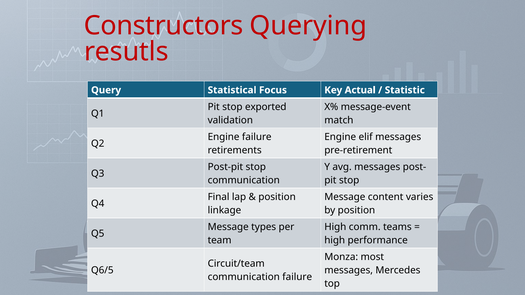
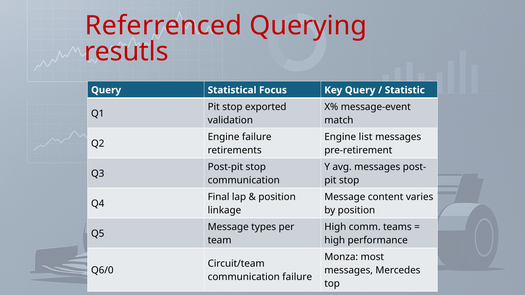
Constructors: Constructors -> Referrenced
Key Actual: Actual -> Query
elif: elif -> list
Q6/5: Q6/5 -> Q6/0
